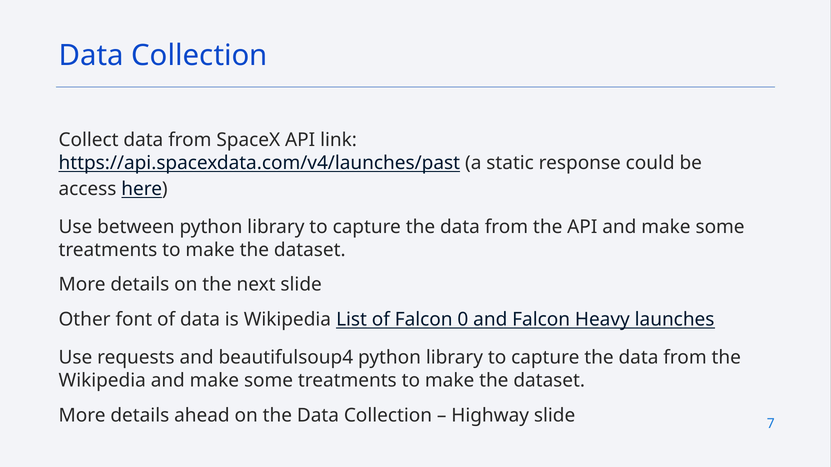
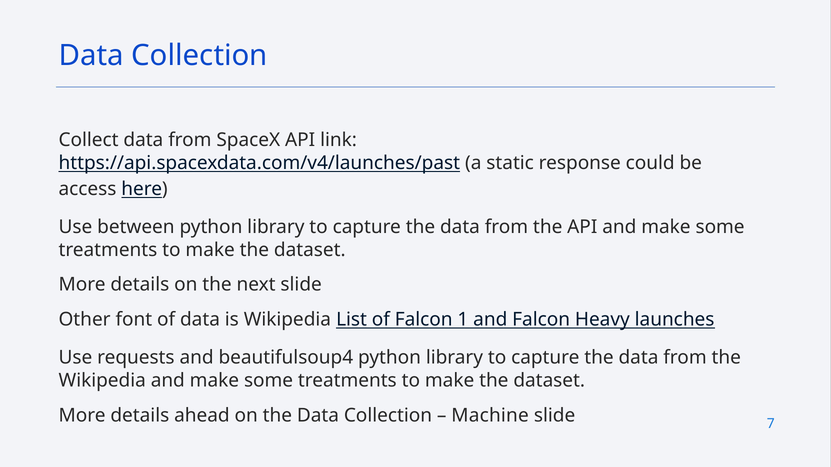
0: 0 -> 1
Highway: Highway -> Machine
